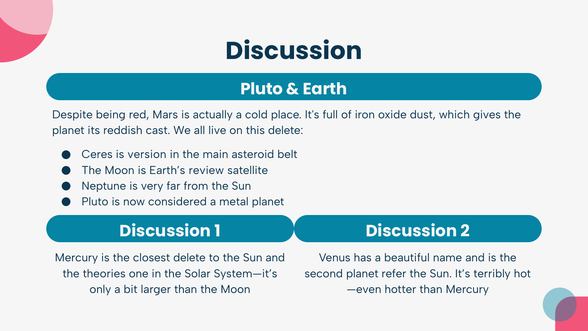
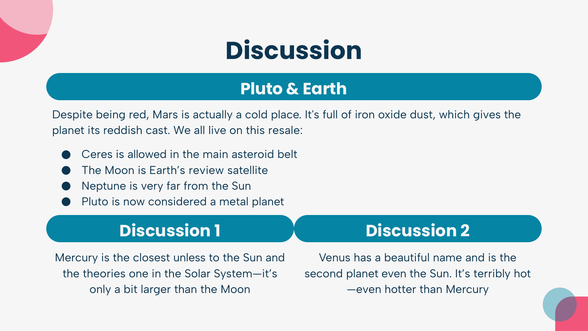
this delete: delete -> resale
version: version -> allowed
closest delete: delete -> unless
refer: refer -> even
